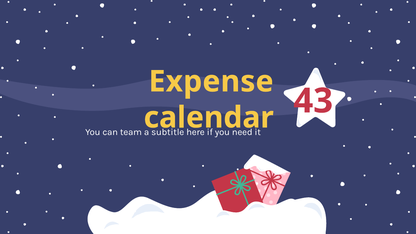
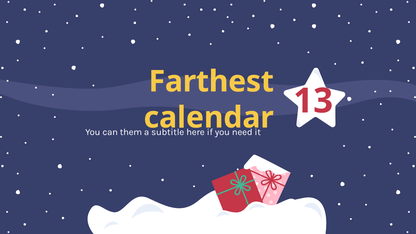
Expense: Expense -> Farthest
43: 43 -> 13
team: team -> them
